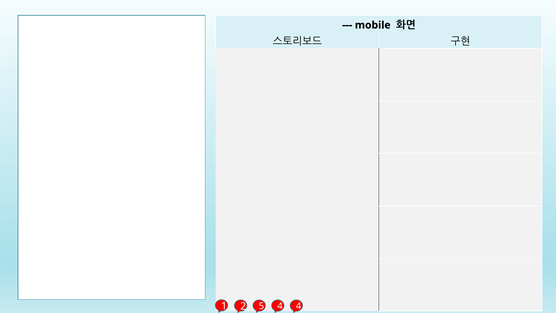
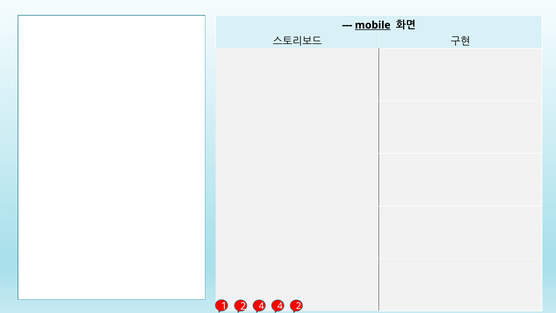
mobile underline: none -> present
5 at (261, 306): 5 -> 4
4 4: 4 -> 2
